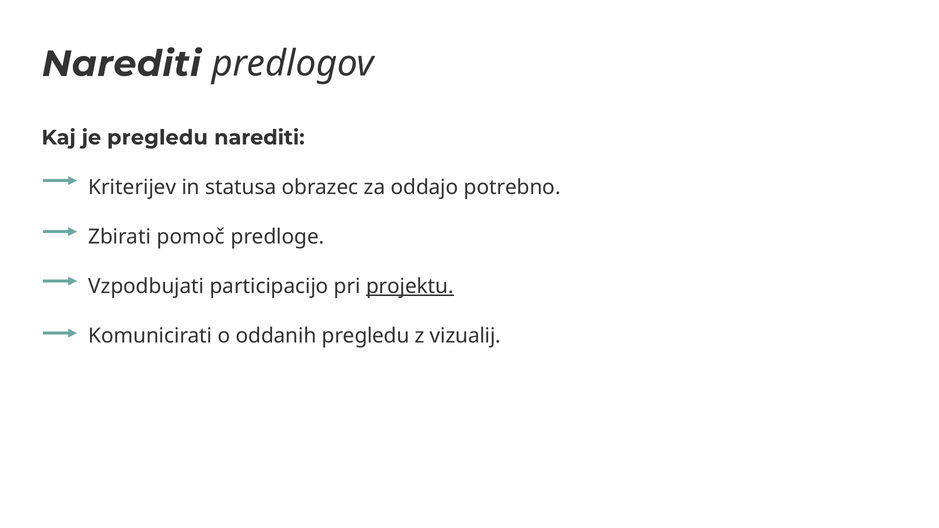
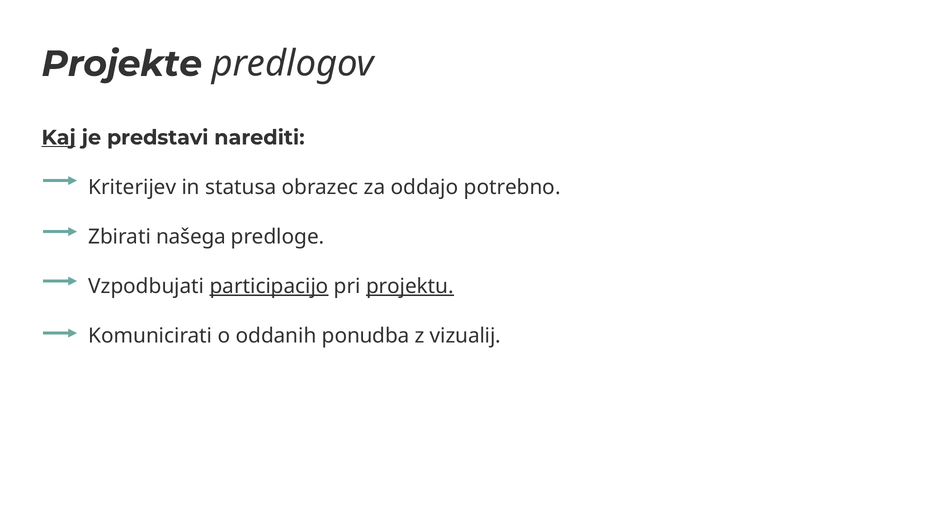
Narediti at (121, 64): Narediti -> Projekte
Kaj underline: none -> present
je pregledu: pregledu -> predstavi
pomoč: pomoč -> našega
participacijo underline: none -> present
oddanih pregledu: pregledu -> ponudba
